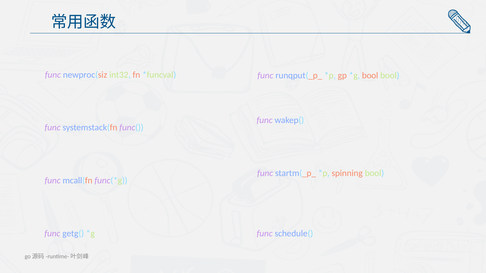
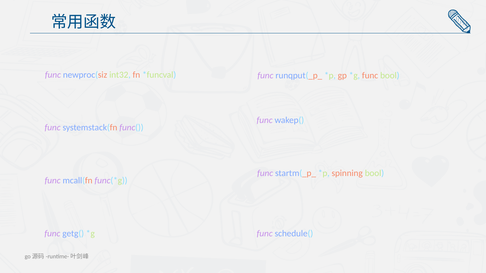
bool at (370, 76): bool -> func
